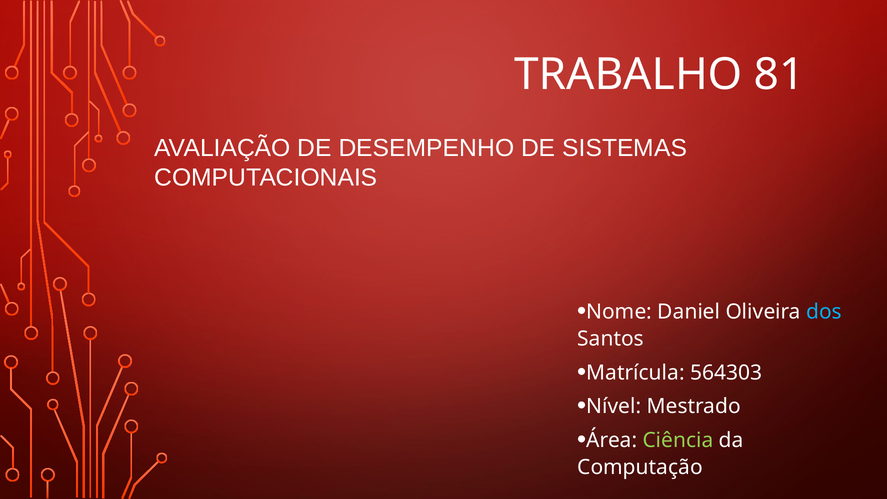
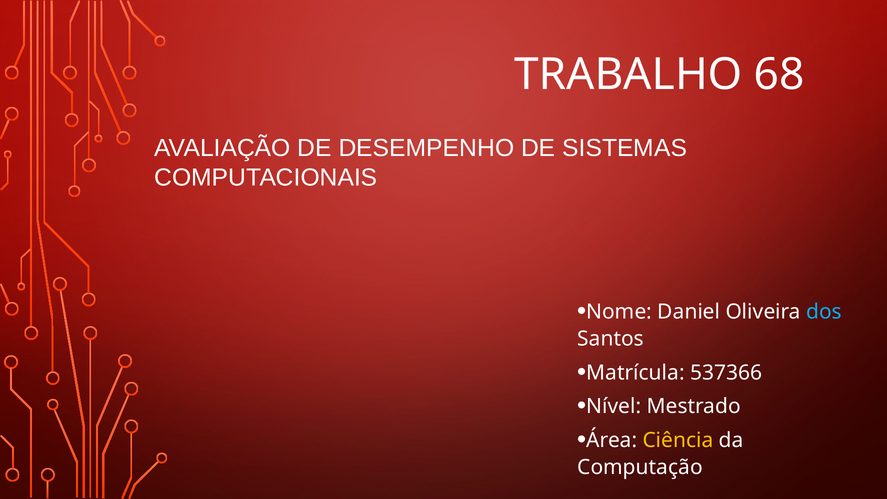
81: 81 -> 68
564303: 564303 -> 537366
Ciência colour: light green -> yellow
